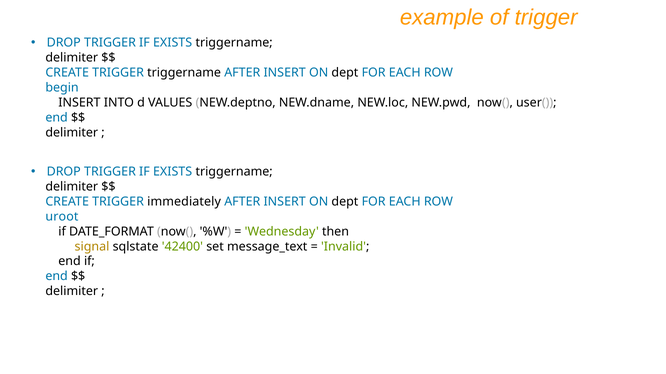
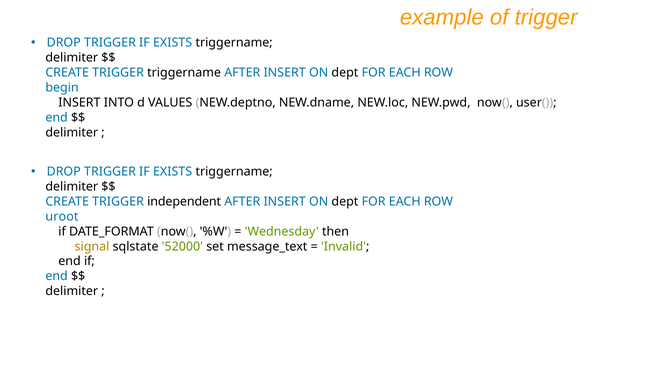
immediately: immediately -> independent
42400: 42400 -> 52000
